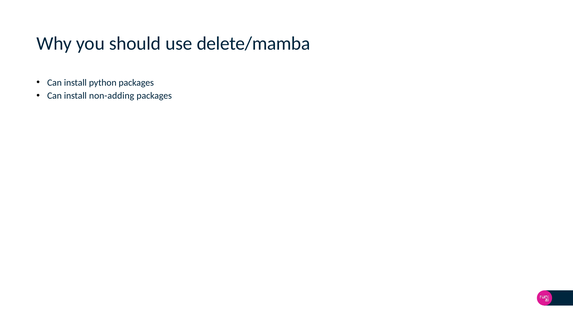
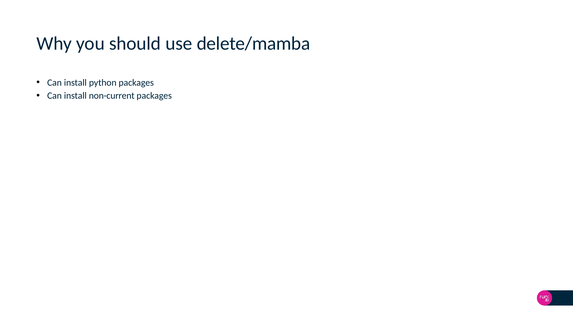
non-adding: non-adding -> non-current
